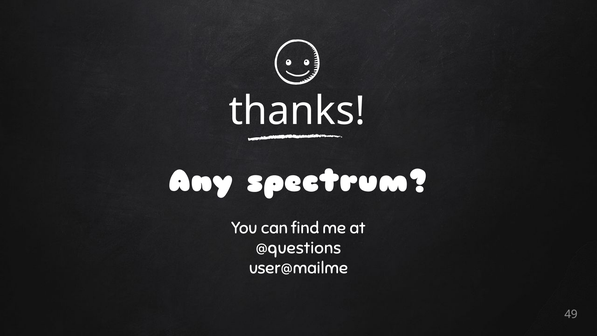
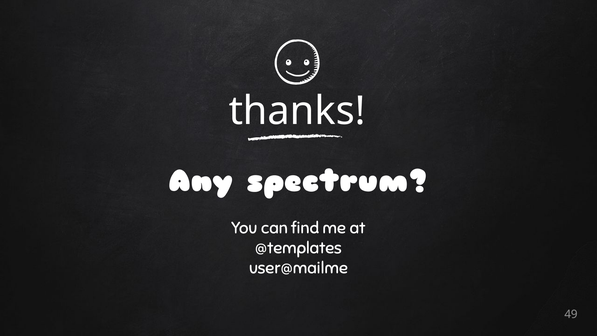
@questions: @questions -> @templates
